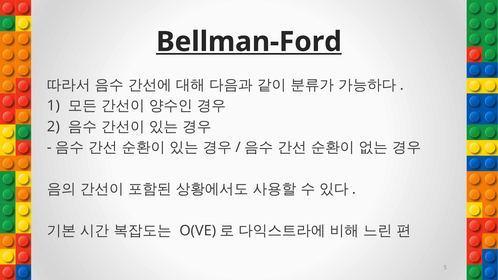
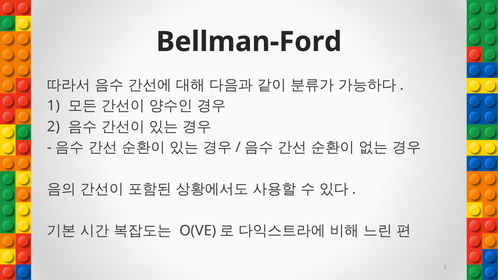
Bellman-Ford underline: present -> none
